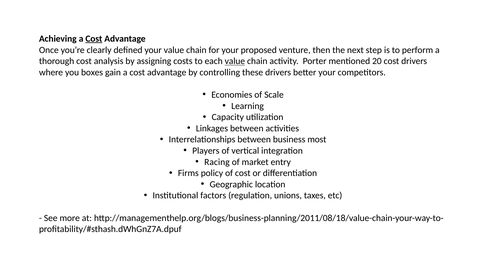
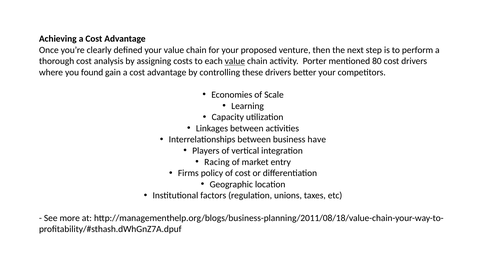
Cost at (94, 39) underline: present -> none
20: 20 -> 80
boxes: boxes -> found
most: most -> have
